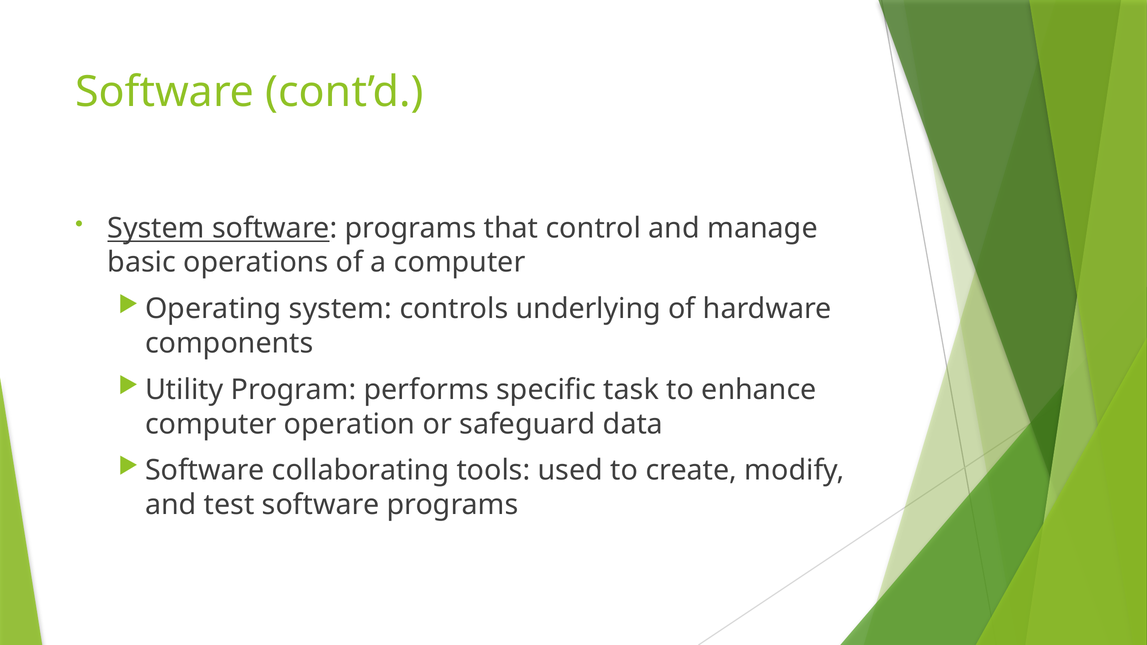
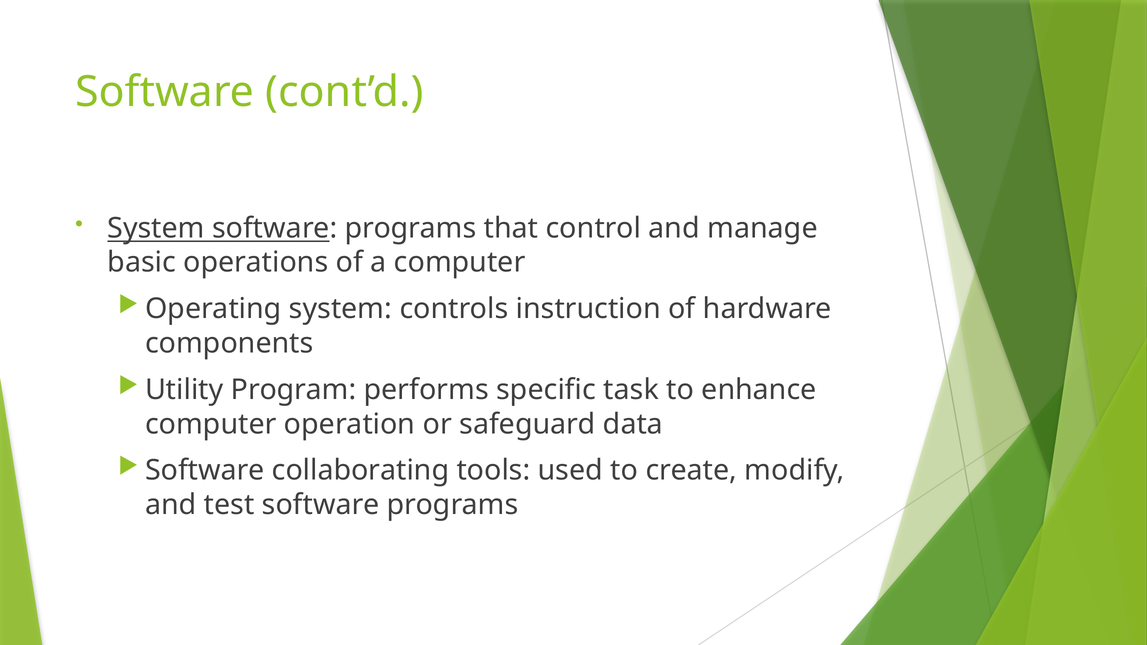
underlying: underlying -> instruction
